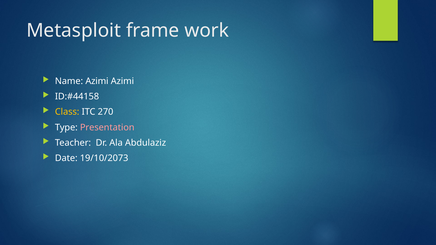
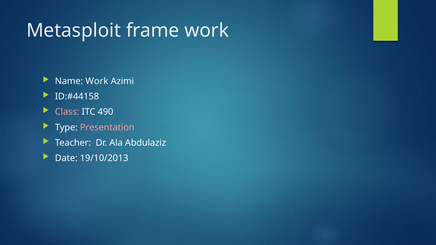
Name Azimi: Azimi -> Work
Class colour: yellow -> pink
270: 270 -> 490
19/10/2073: 19/10/2073 -> 19/10/2013
